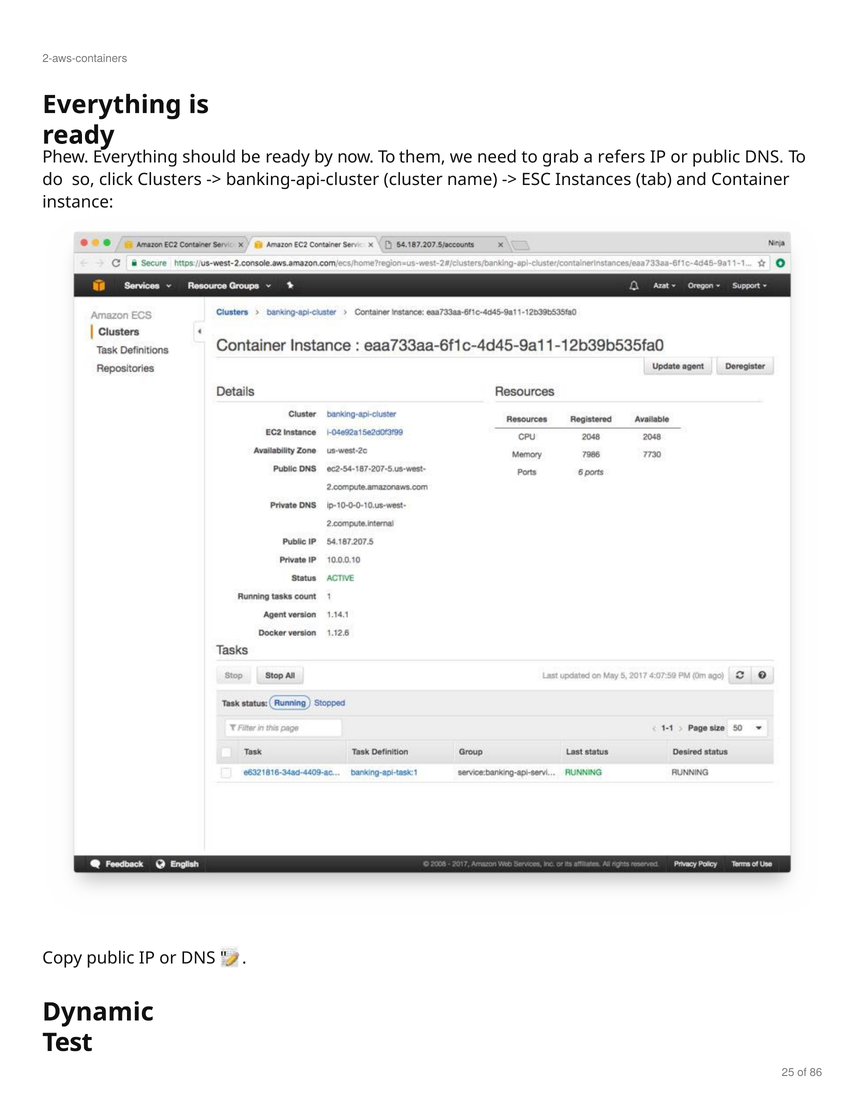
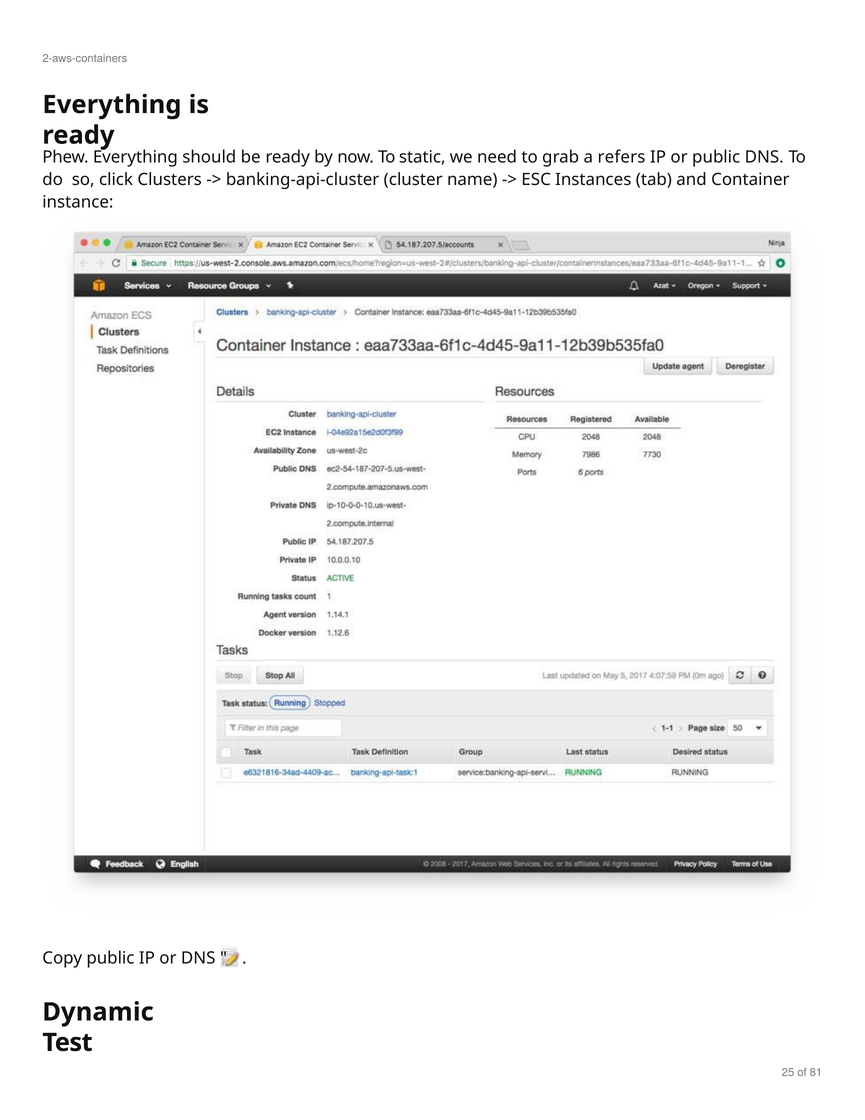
them: them -> static
86: 86 -> 81
